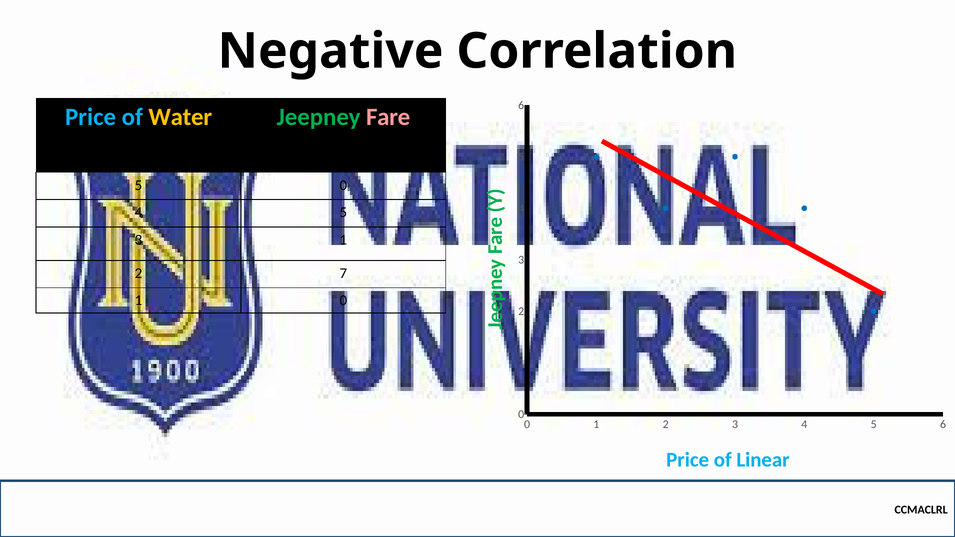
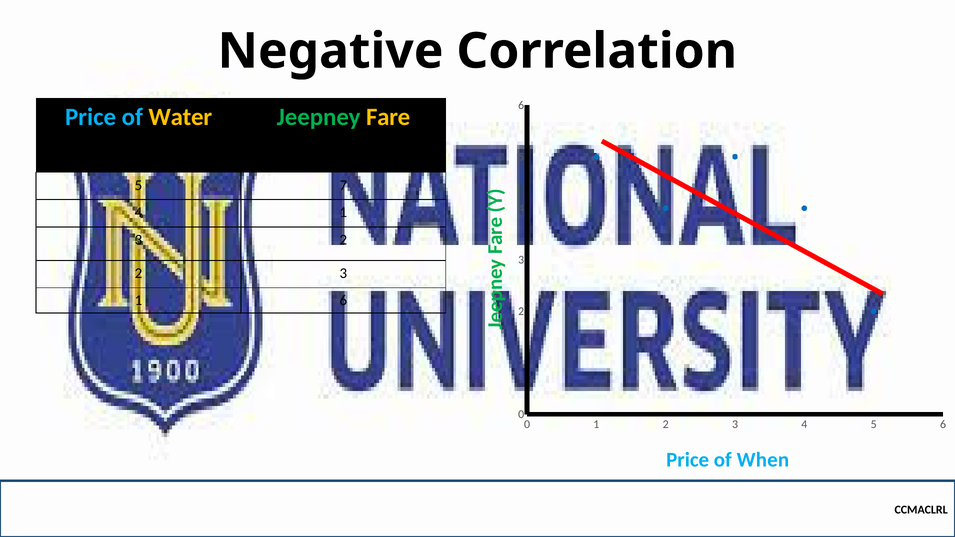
Fare colour: pink -> yellow
5 0: 0 -> 7
5 at (343, 213): 5 -> 1
3 1: 1 -> 2
7 at (343, 273): 7 -> 3
1 0: 0 -> 6
Linear: Linear -> When
